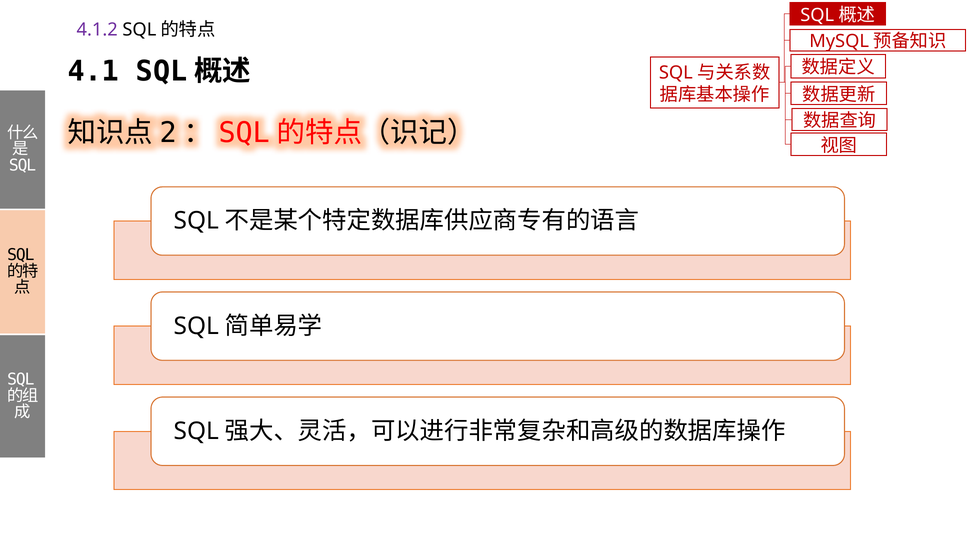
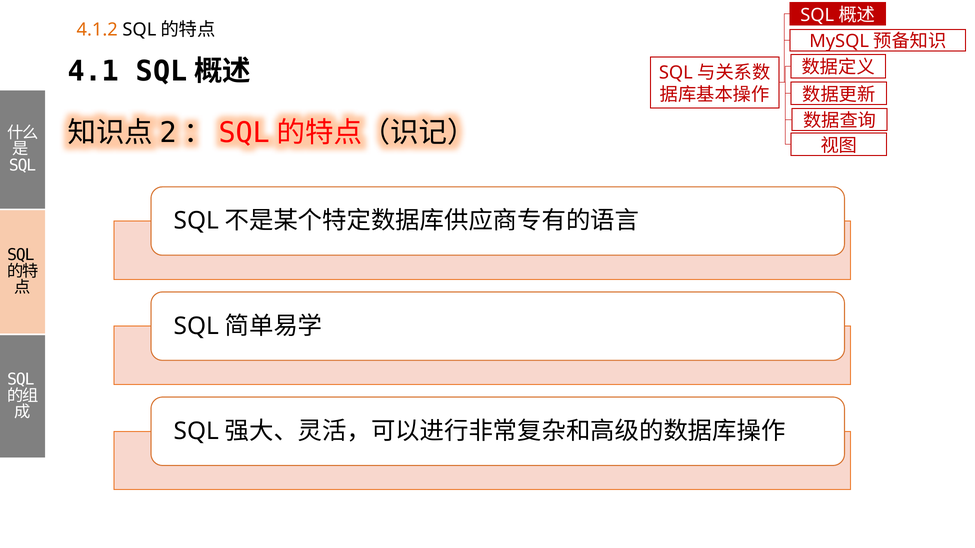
4.1.2 colour: purple -> orange
